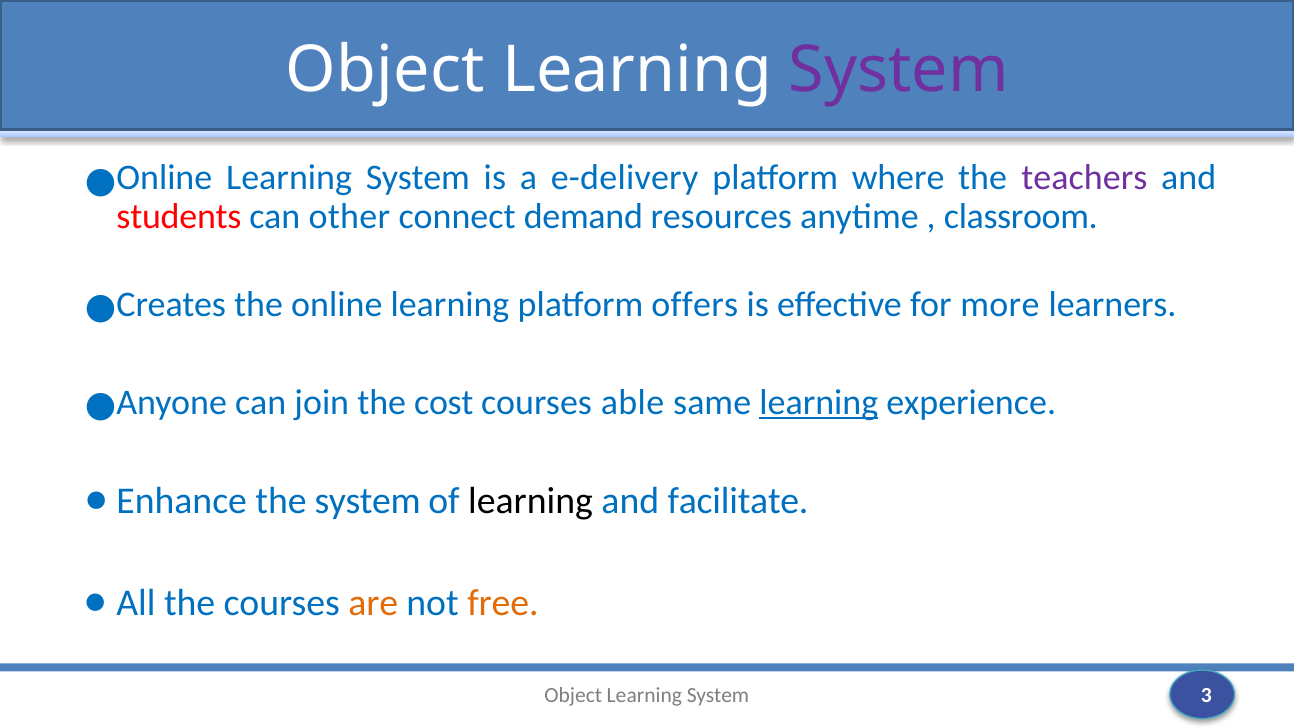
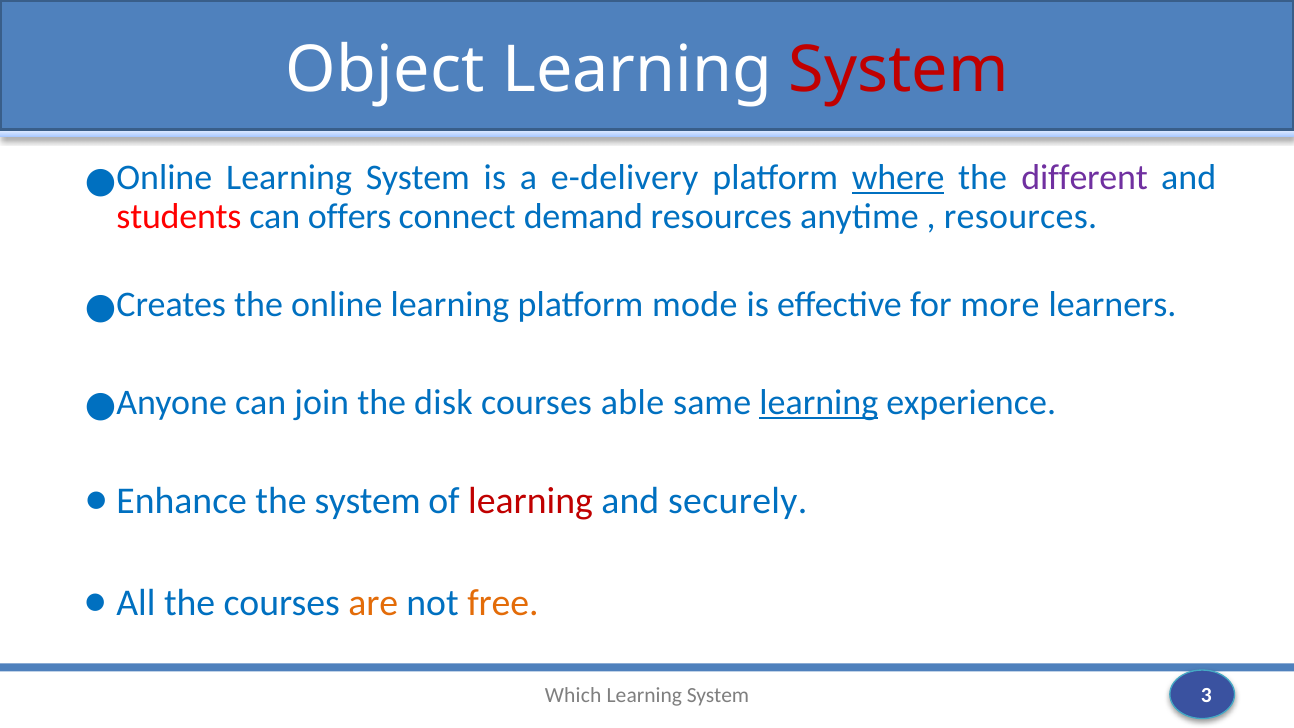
System at (899, 71) colour: purple -> red
where underline: none -> present
teachers: teachers -> different
other: other -> offers
classroom at (1021, 217): classroom -> resources
offers: offers -> mode
cost: cost -> disk
learning at (531, 501) colour: black -> red
facilitate: facilitate -> securely
Object at (573, 695): Object -> Which
